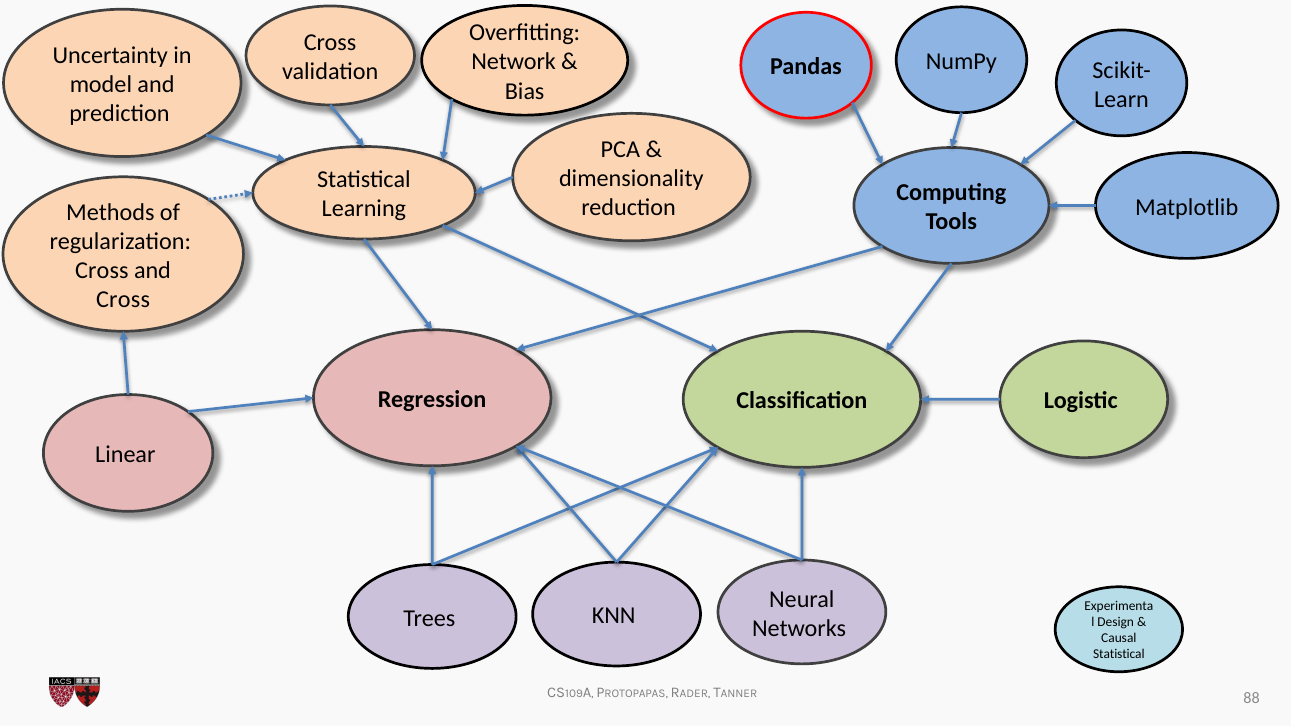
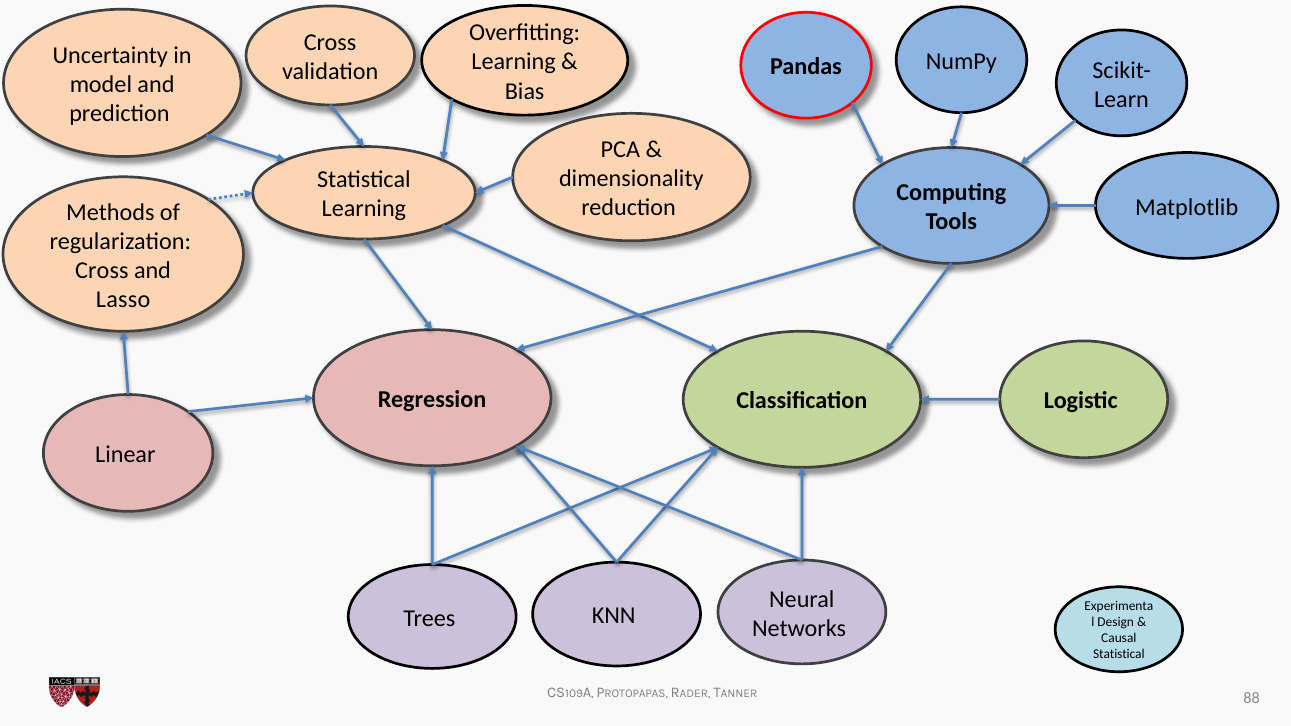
Network at (514, 62): Network -> Learning
Cross at (123, 299): Cross -> Lasso
